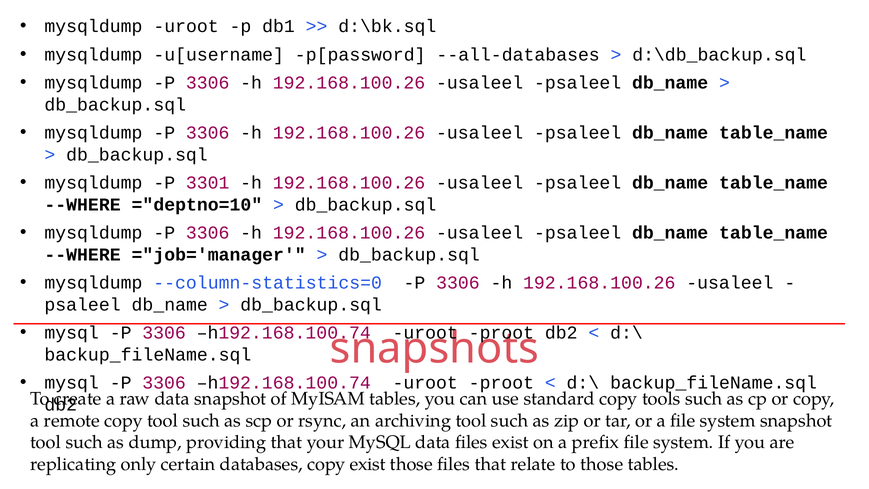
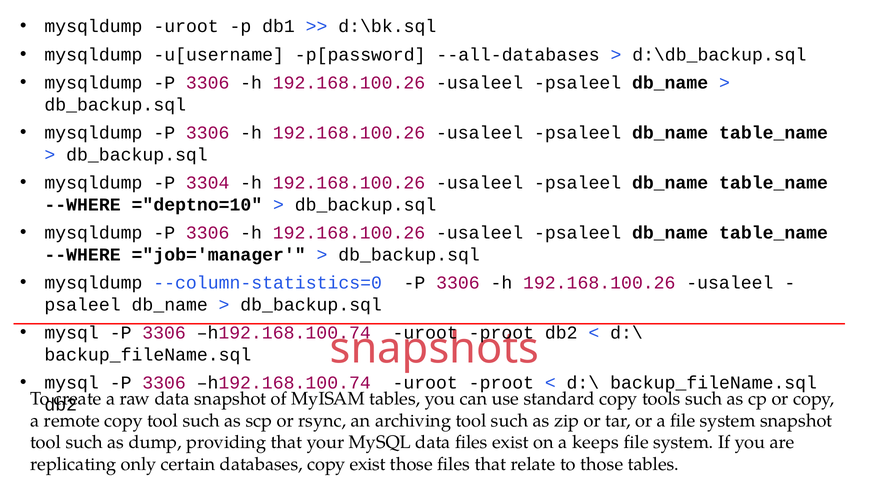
3301: 3301 -> 3304
prefix: prefix -> keeps
